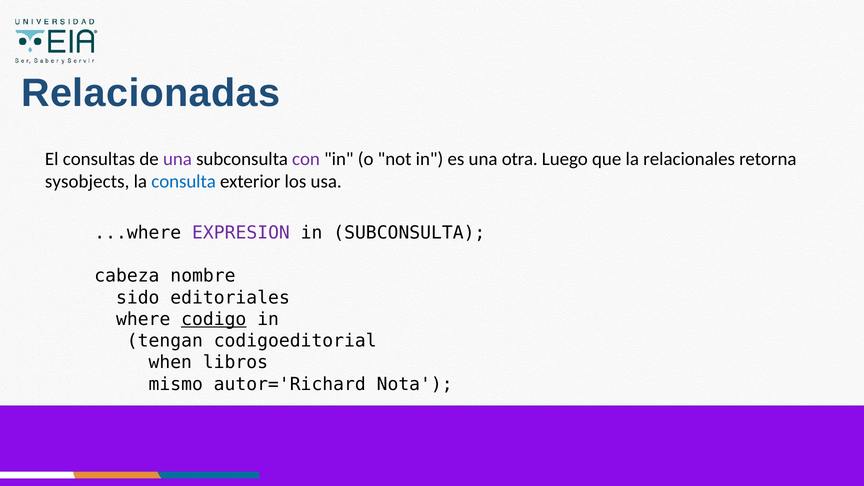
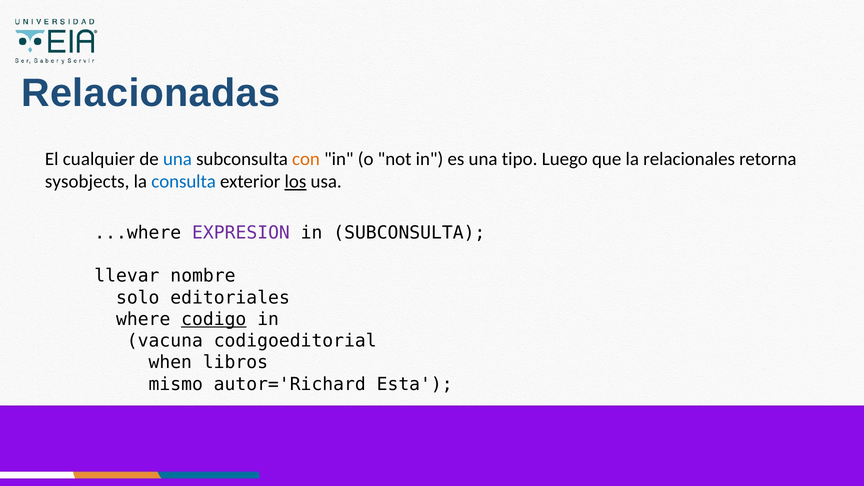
consultas: consultas -> cualquier
una at (177, 159) colour: purple -> blue
con colour: purple -> orange
otra: otra -> tipo
los underline: none -> present
cabeza: cabeza -> llevar
sido: sido -> solo
tengan: tengan -> vacuna
Nota: Nota -> Esta
